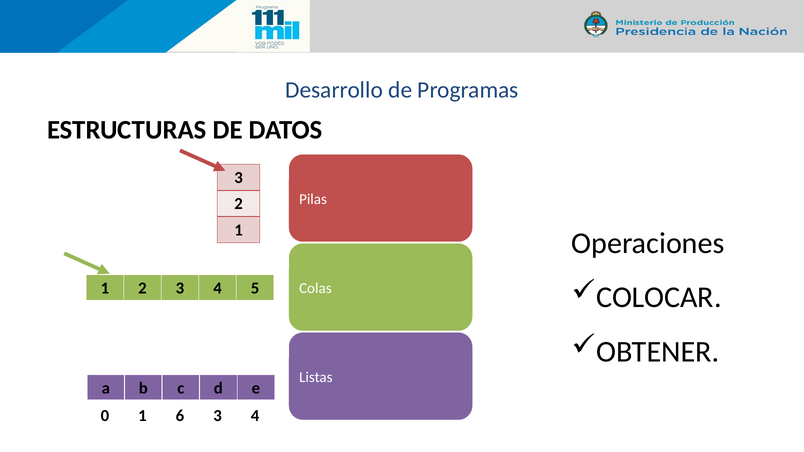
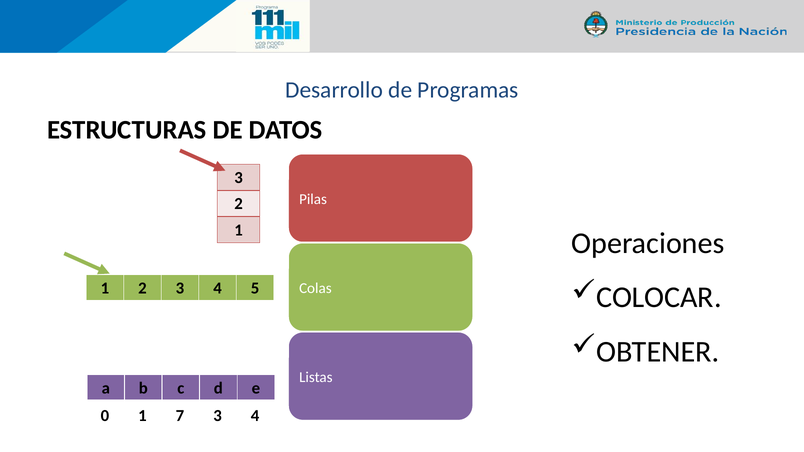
6: 6 -> 7
